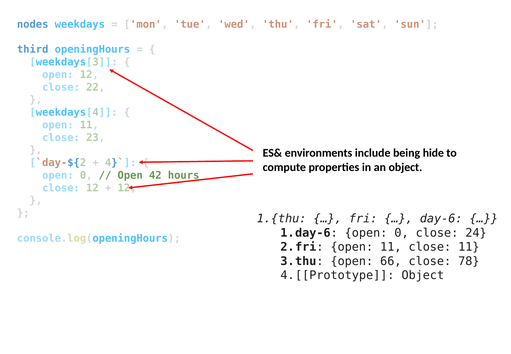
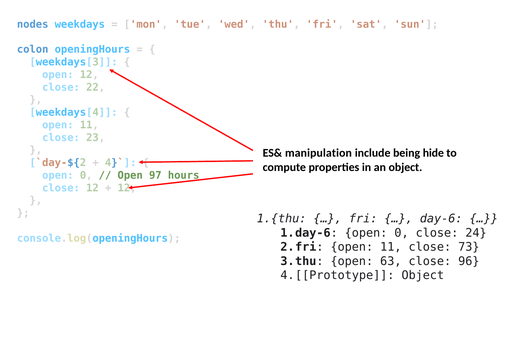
third: third -> colon
environments: environments -> manipulation
42: 42 -> 97
close 11: 11 -> 73
66: 66 -> 63
78: 78 -> 96
